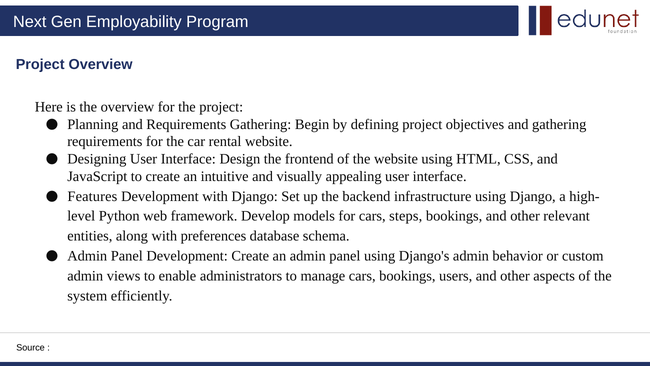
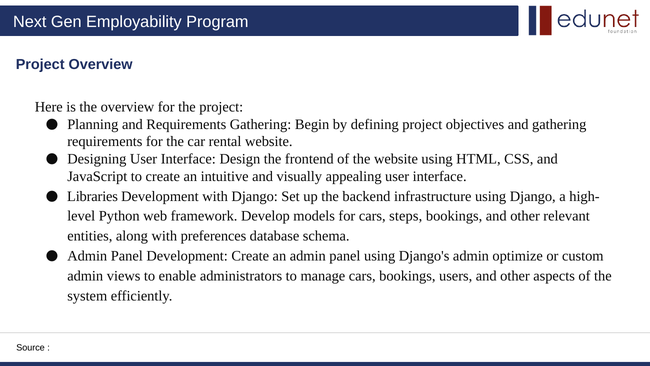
Features: Features -> Libraries
behavior: behavior -> optimize
